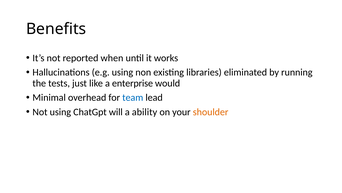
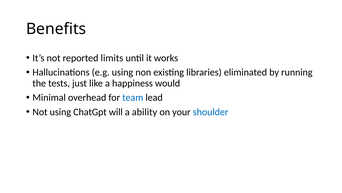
when: when -> limits
enterprise: enterprise -> happiness
shoulder colour: orange -> blue
